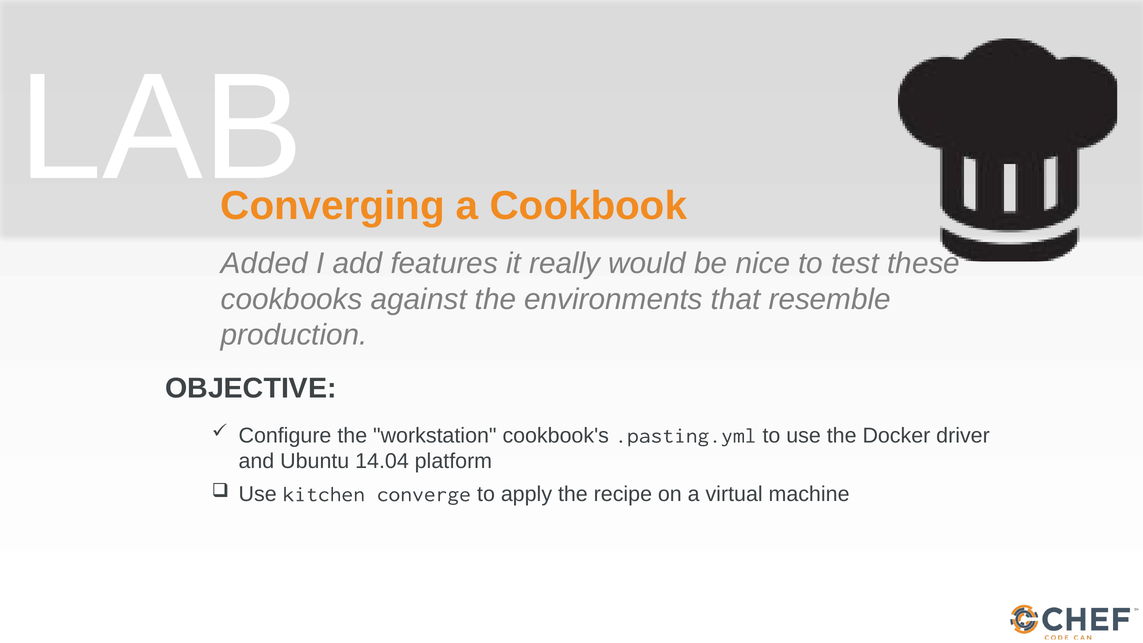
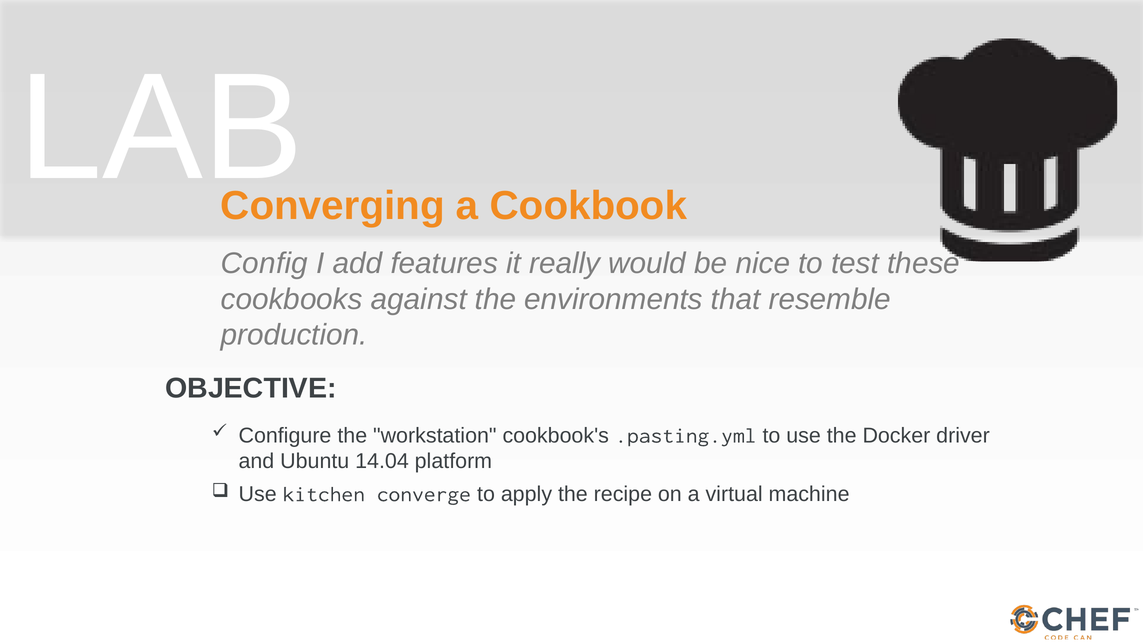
Added: Added -> Config
